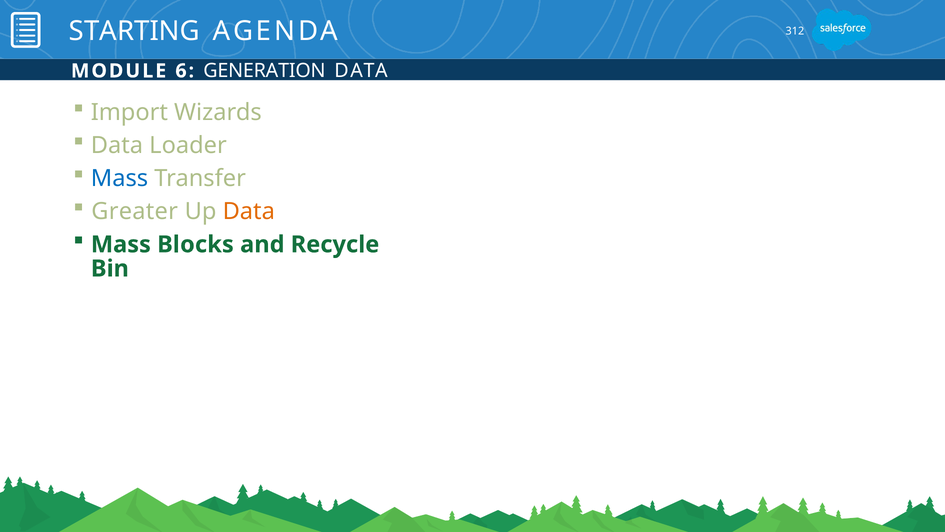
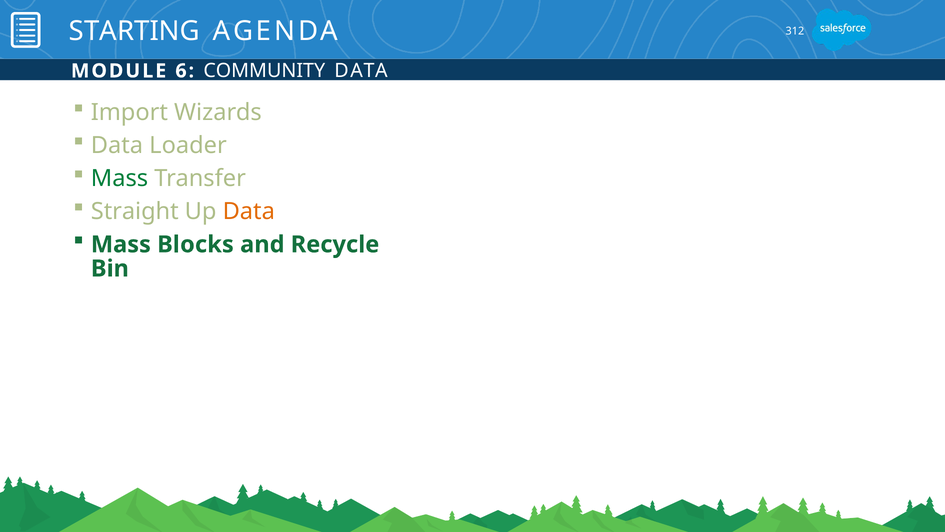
GENERATION: GENERATION -> COMMUNITY
Mass at (120, 178) colour: blue -> green
Greater: Greater -> Straight
